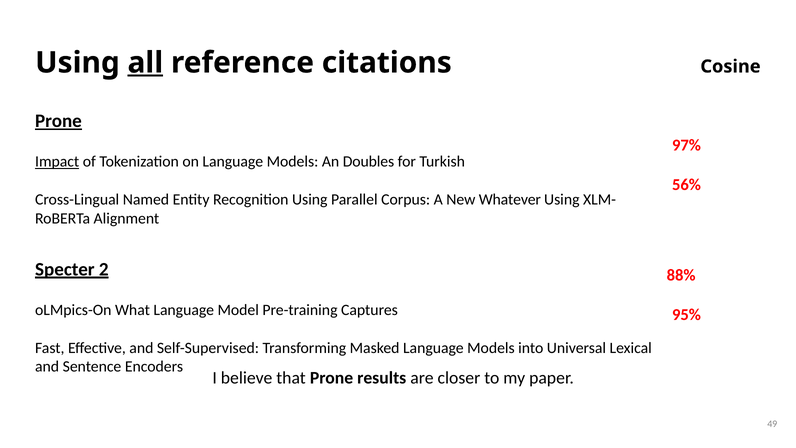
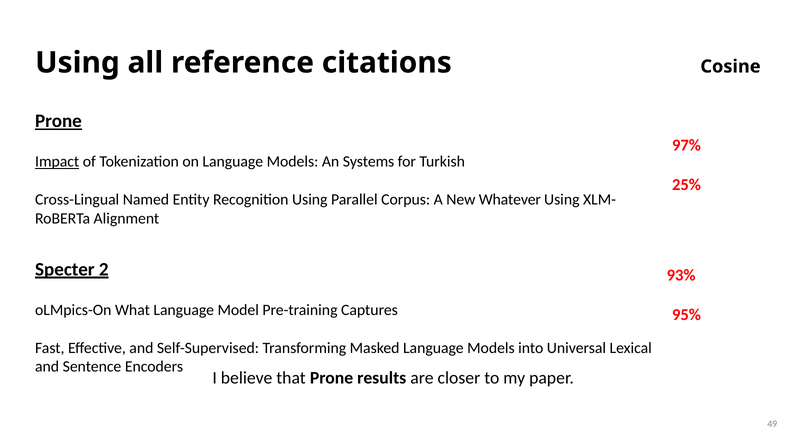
all underline: present -> none
Doubles: Doubles -> Systems
56%: 56% -> 25%
88%: 88% -> 93%
